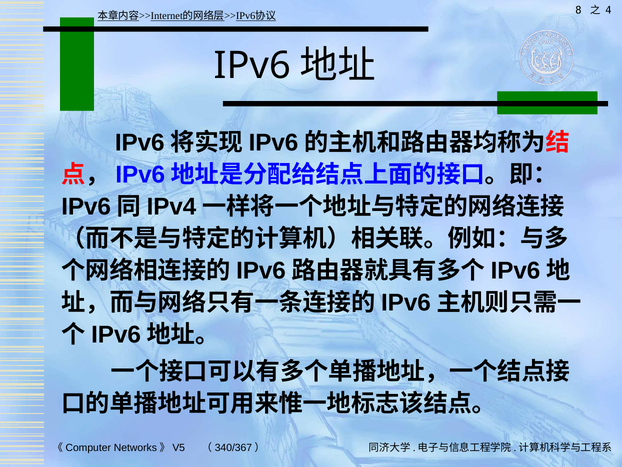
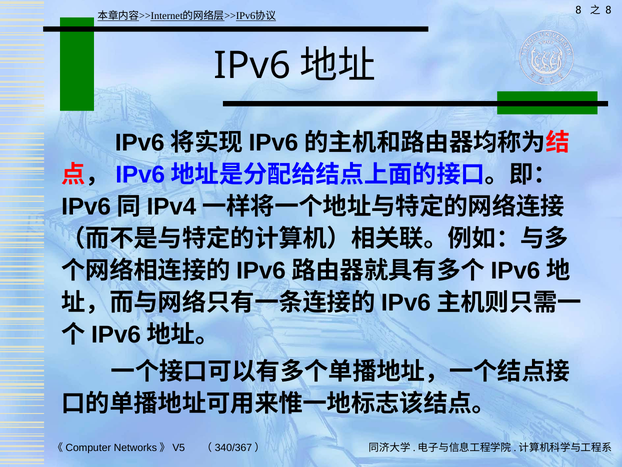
4 at (608, 10): 4 -> 8
